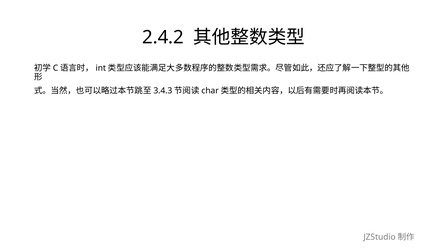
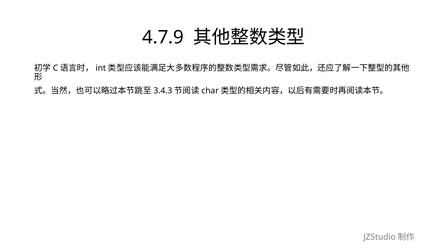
2.4.2: 2.4.2 -> 4.7.9
